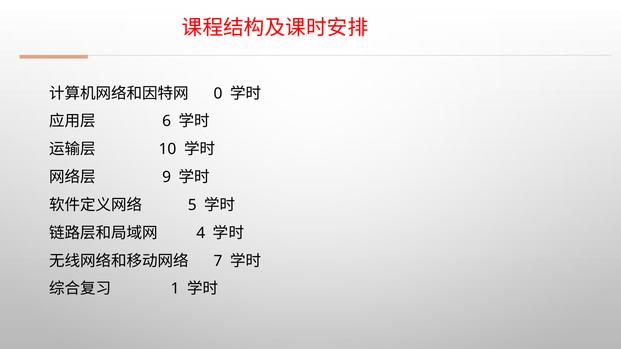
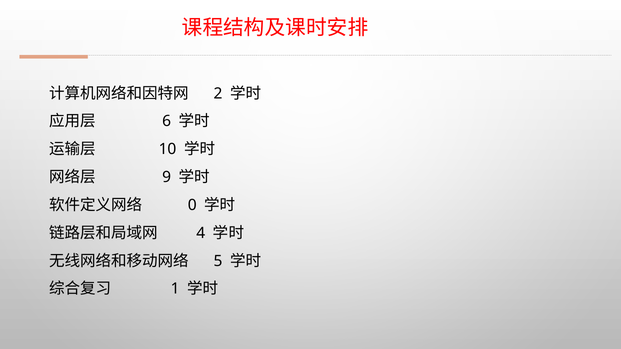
0: 0 -> 2
5: 5 -> 0
7: 7 -> 5
